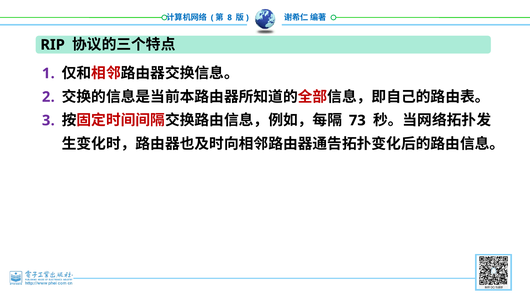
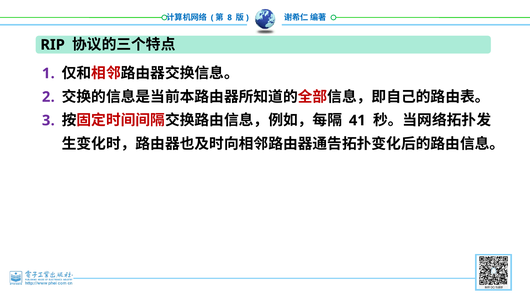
73: 73 -> 41
